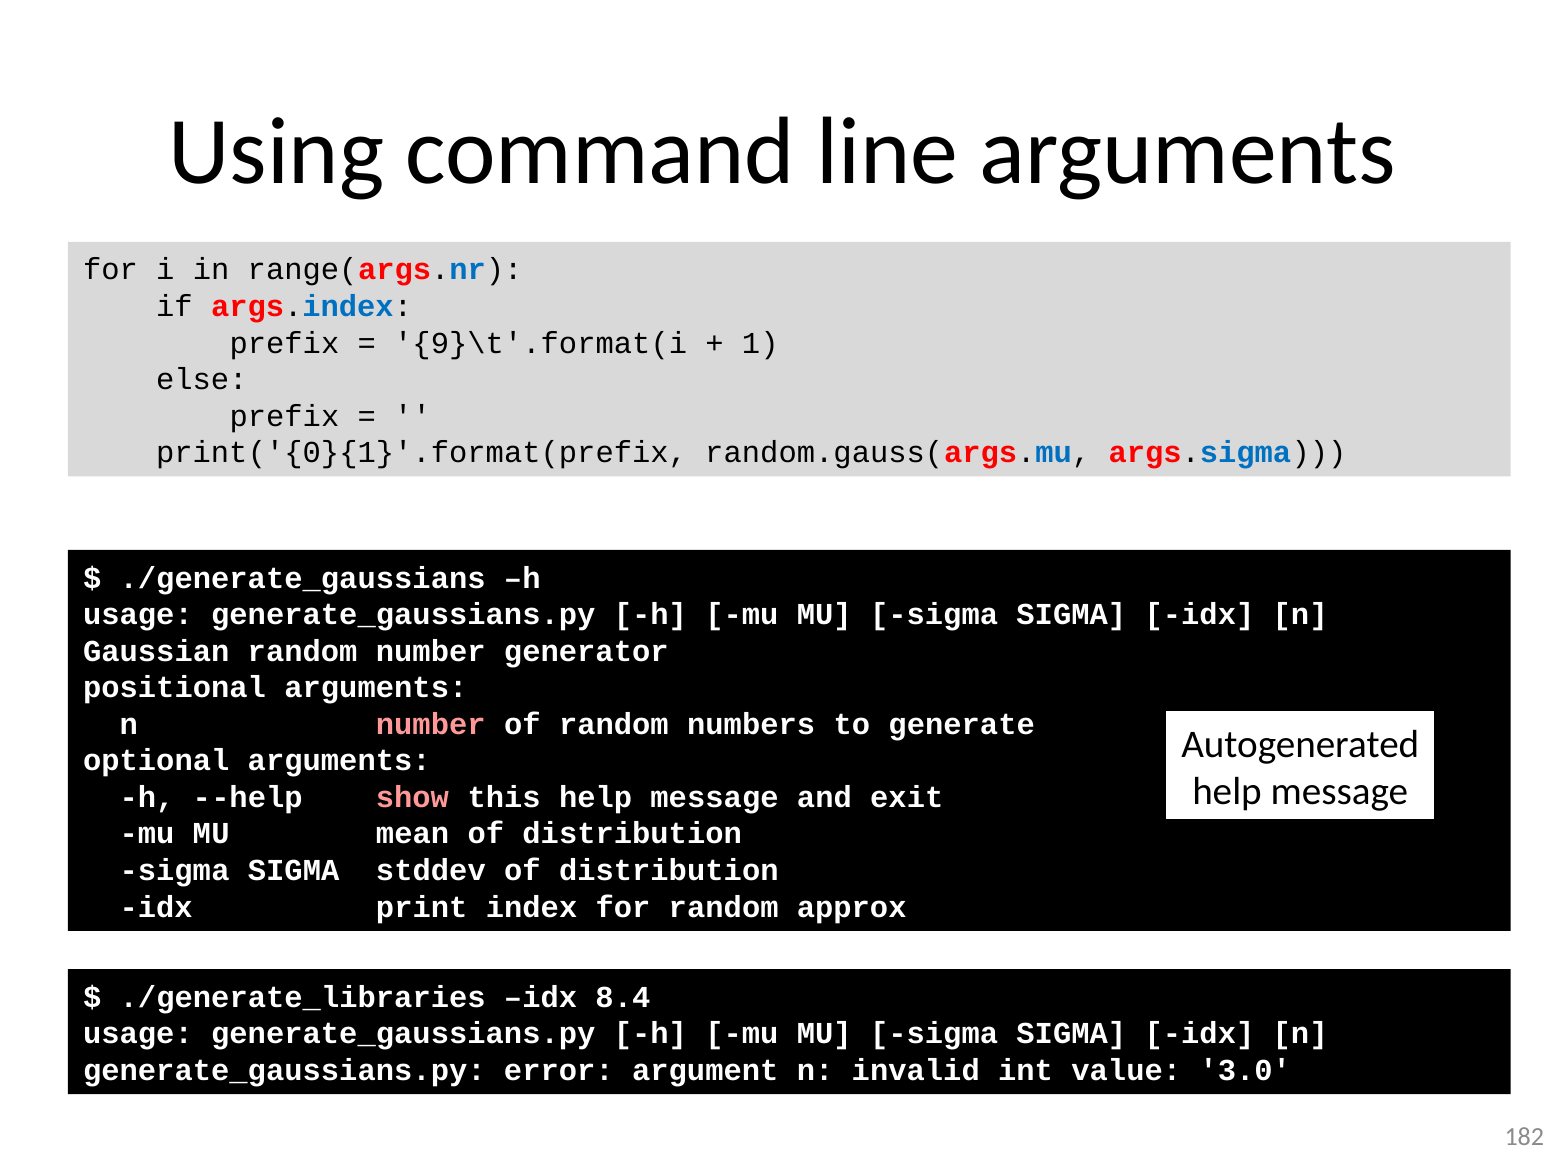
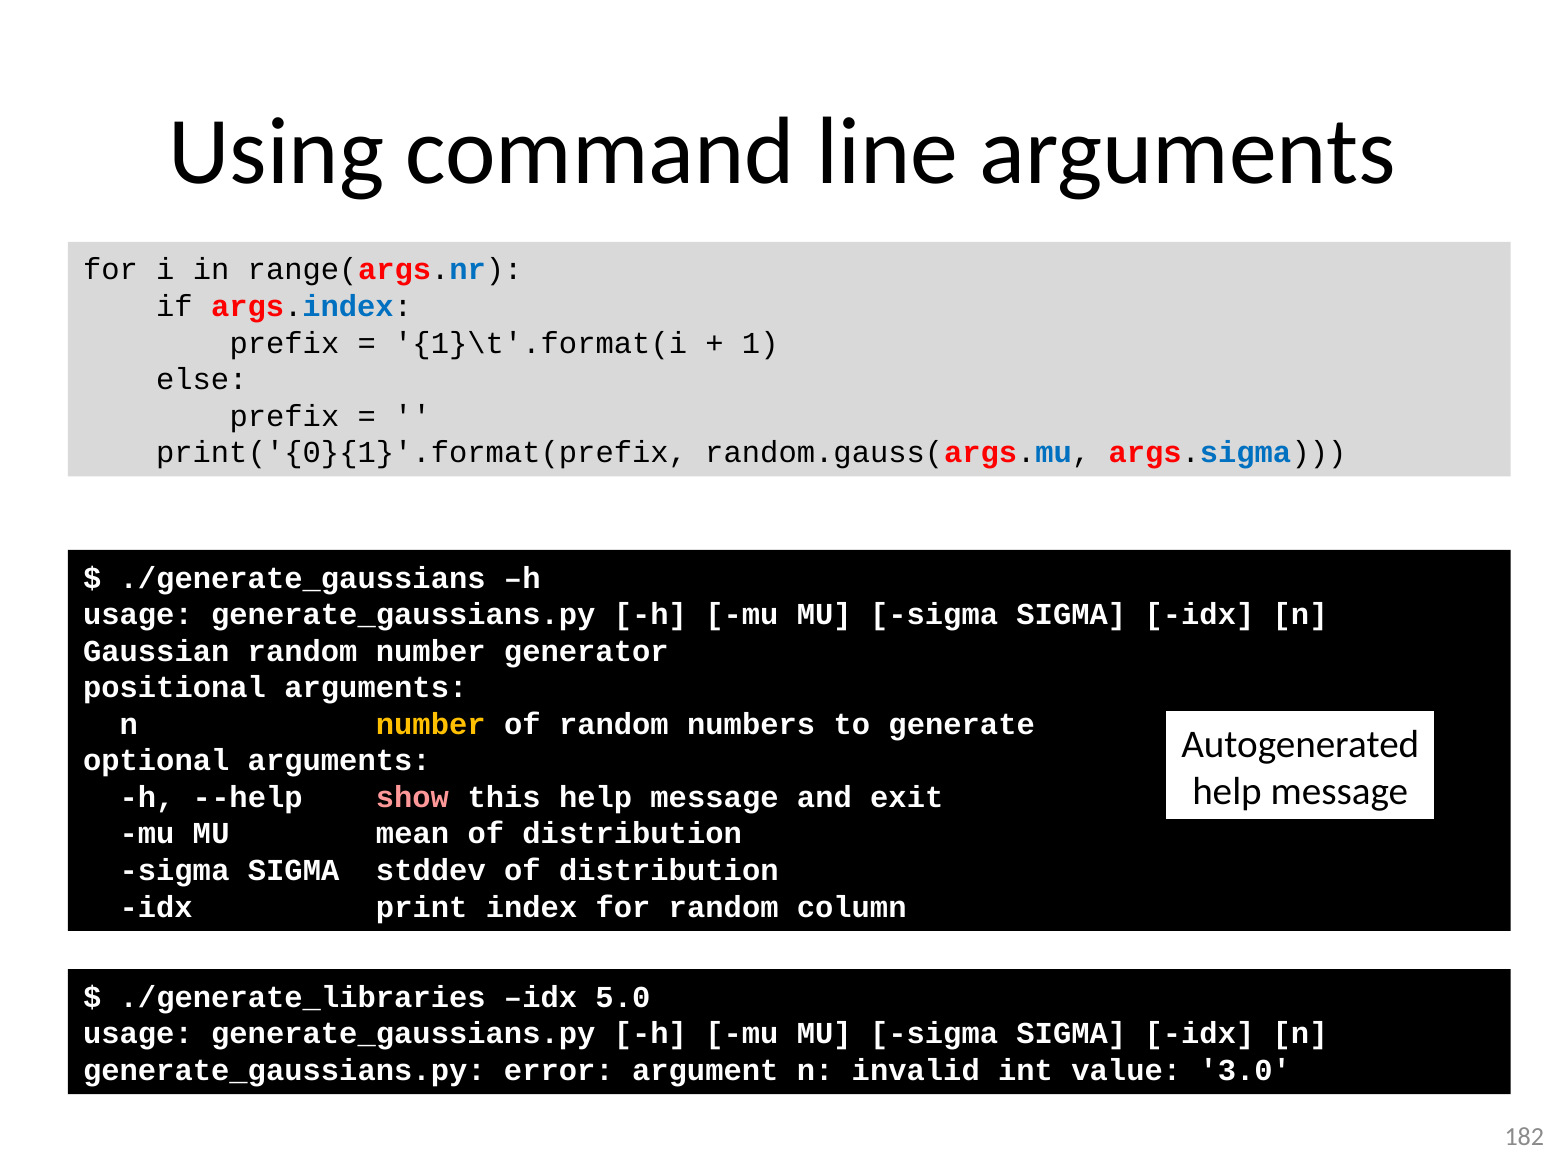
9}\t'.format(i: 9}\t'.format(i -> 1}\t'.format(i
number at (431, 725) colour: pink -> yellow
approx: approx -> column
8.4: 8.4 -> 5.0
